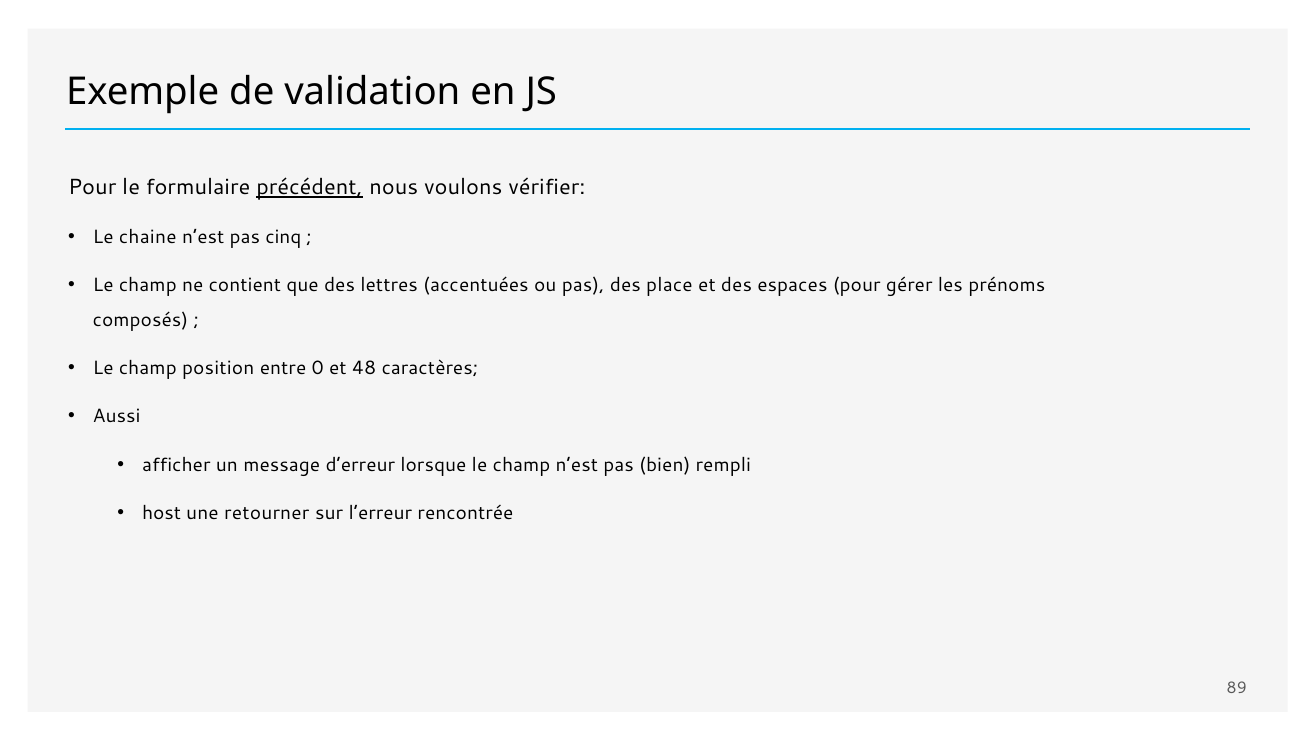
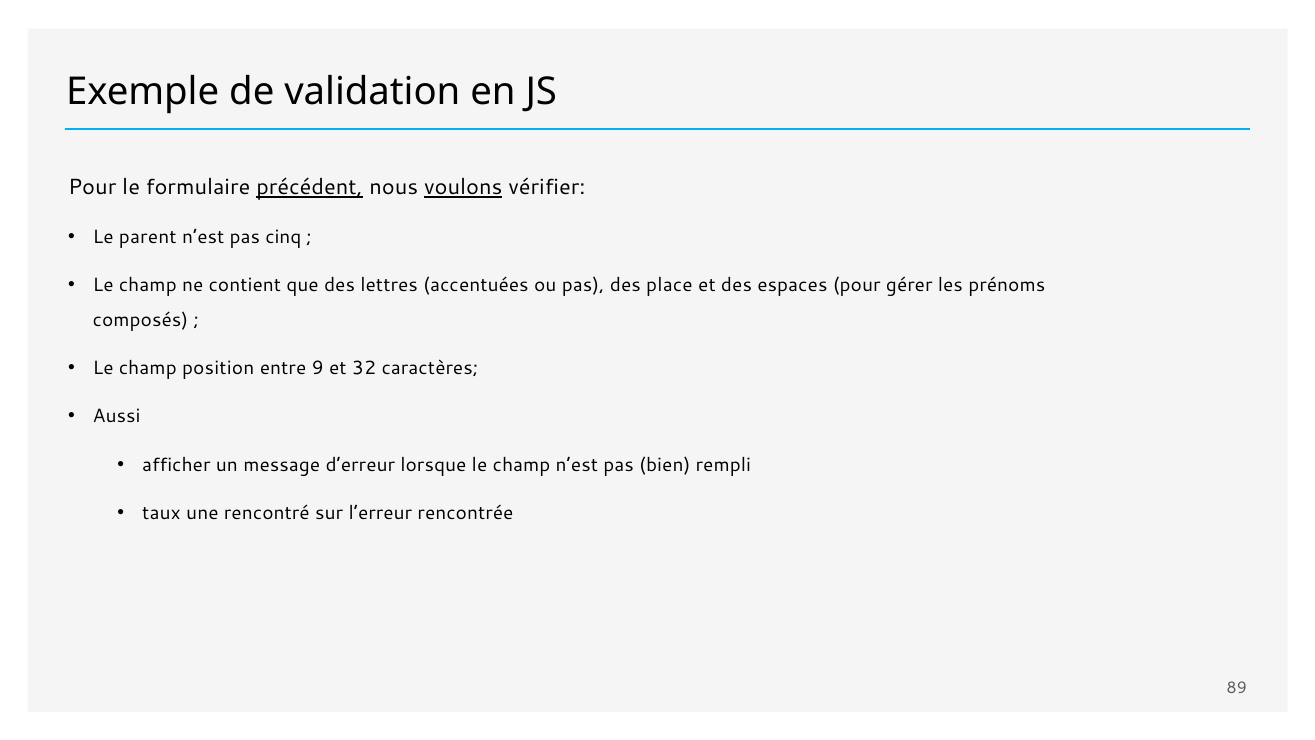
voulons underline: none -> present
chaine: chaine -> parent
0: 0 -> 9
48: 48 -> 32
host: host -> taux
retourner: retourner -> rencontré
